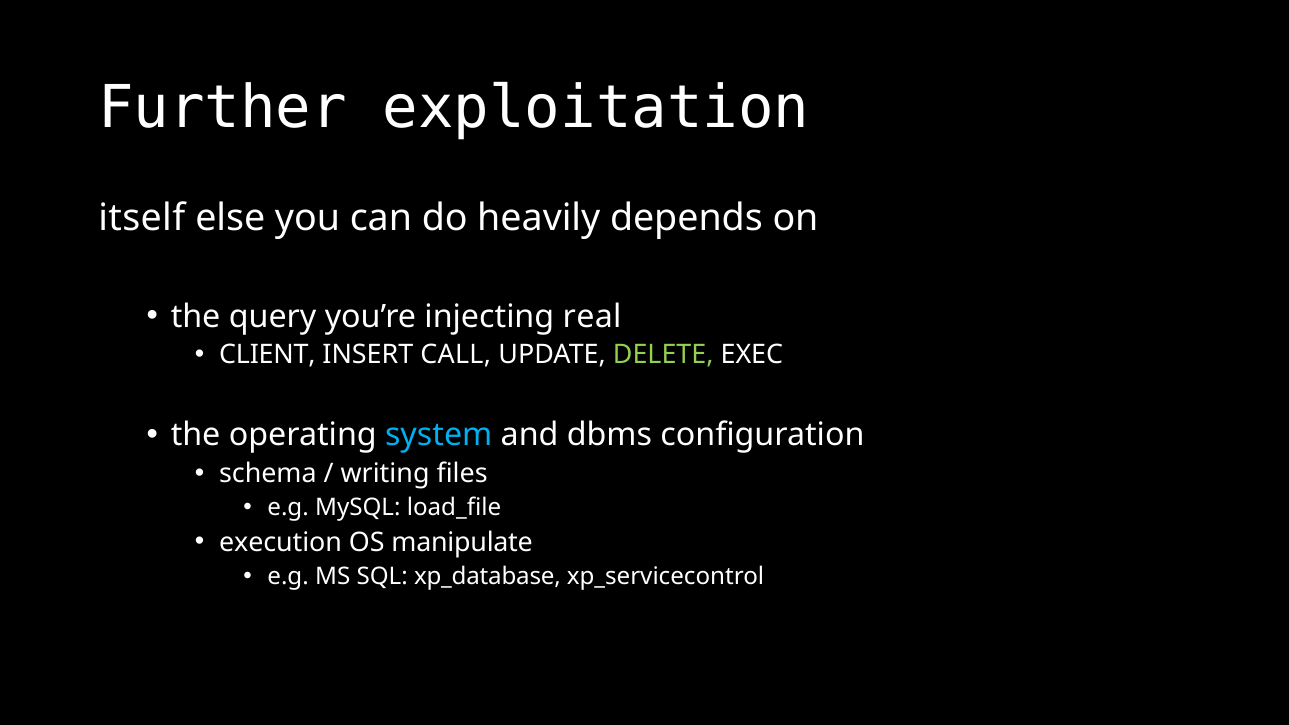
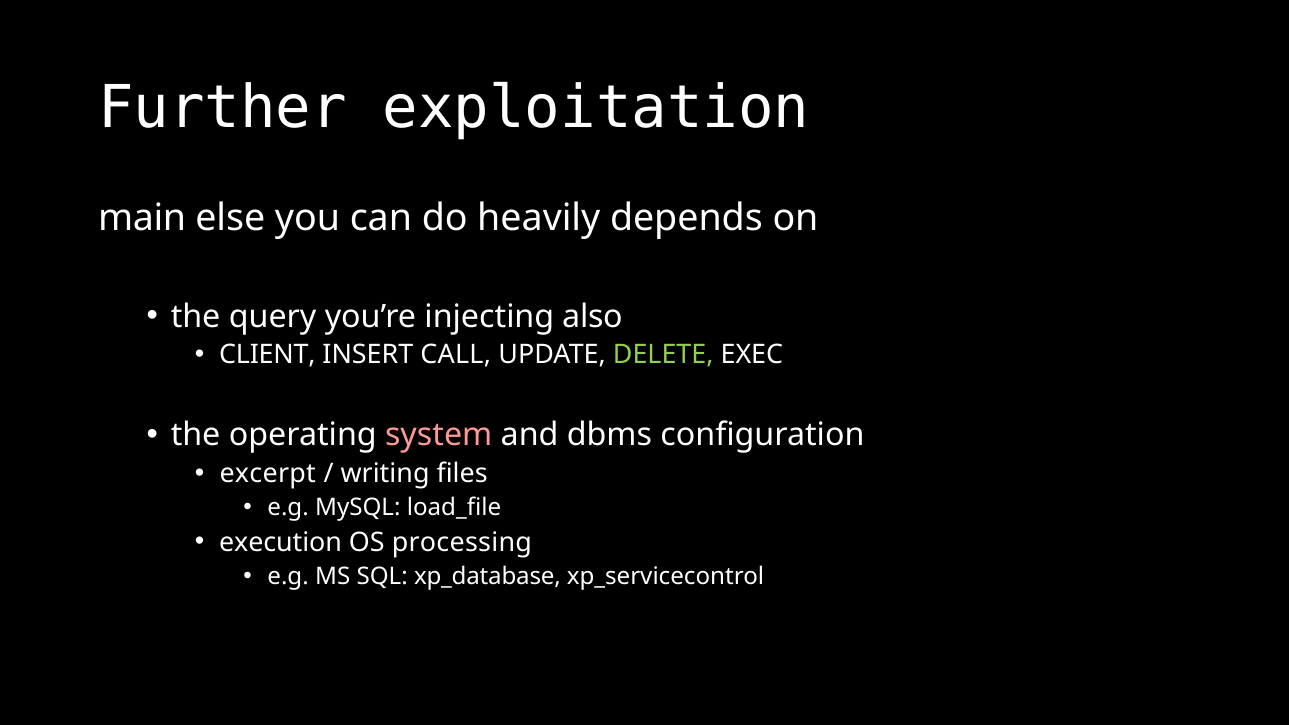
itself: itself -> main
real: real -> also
system colour: light blue -> pink
schema: schema -> excerpt
manipulate: manipulate -> processing
